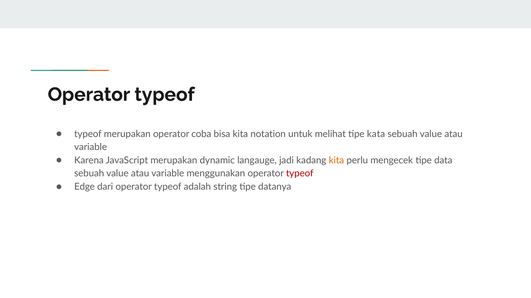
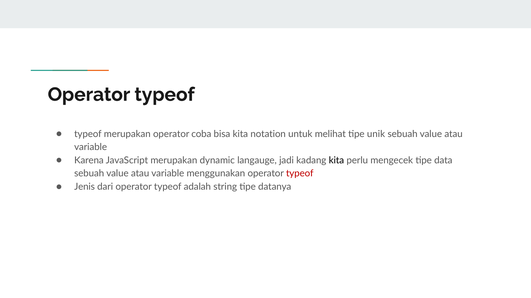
kata: kata -> unik
kita at (336, 161) colour: orange -> black
Edge: Edge -> Jenis
